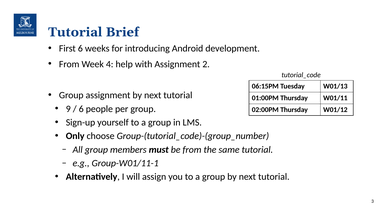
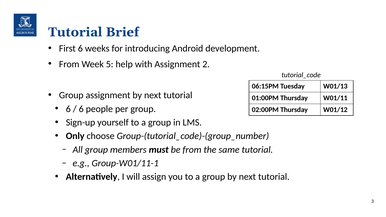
4: 4 -> 5
9 at (68, 109): 9 -> 6
